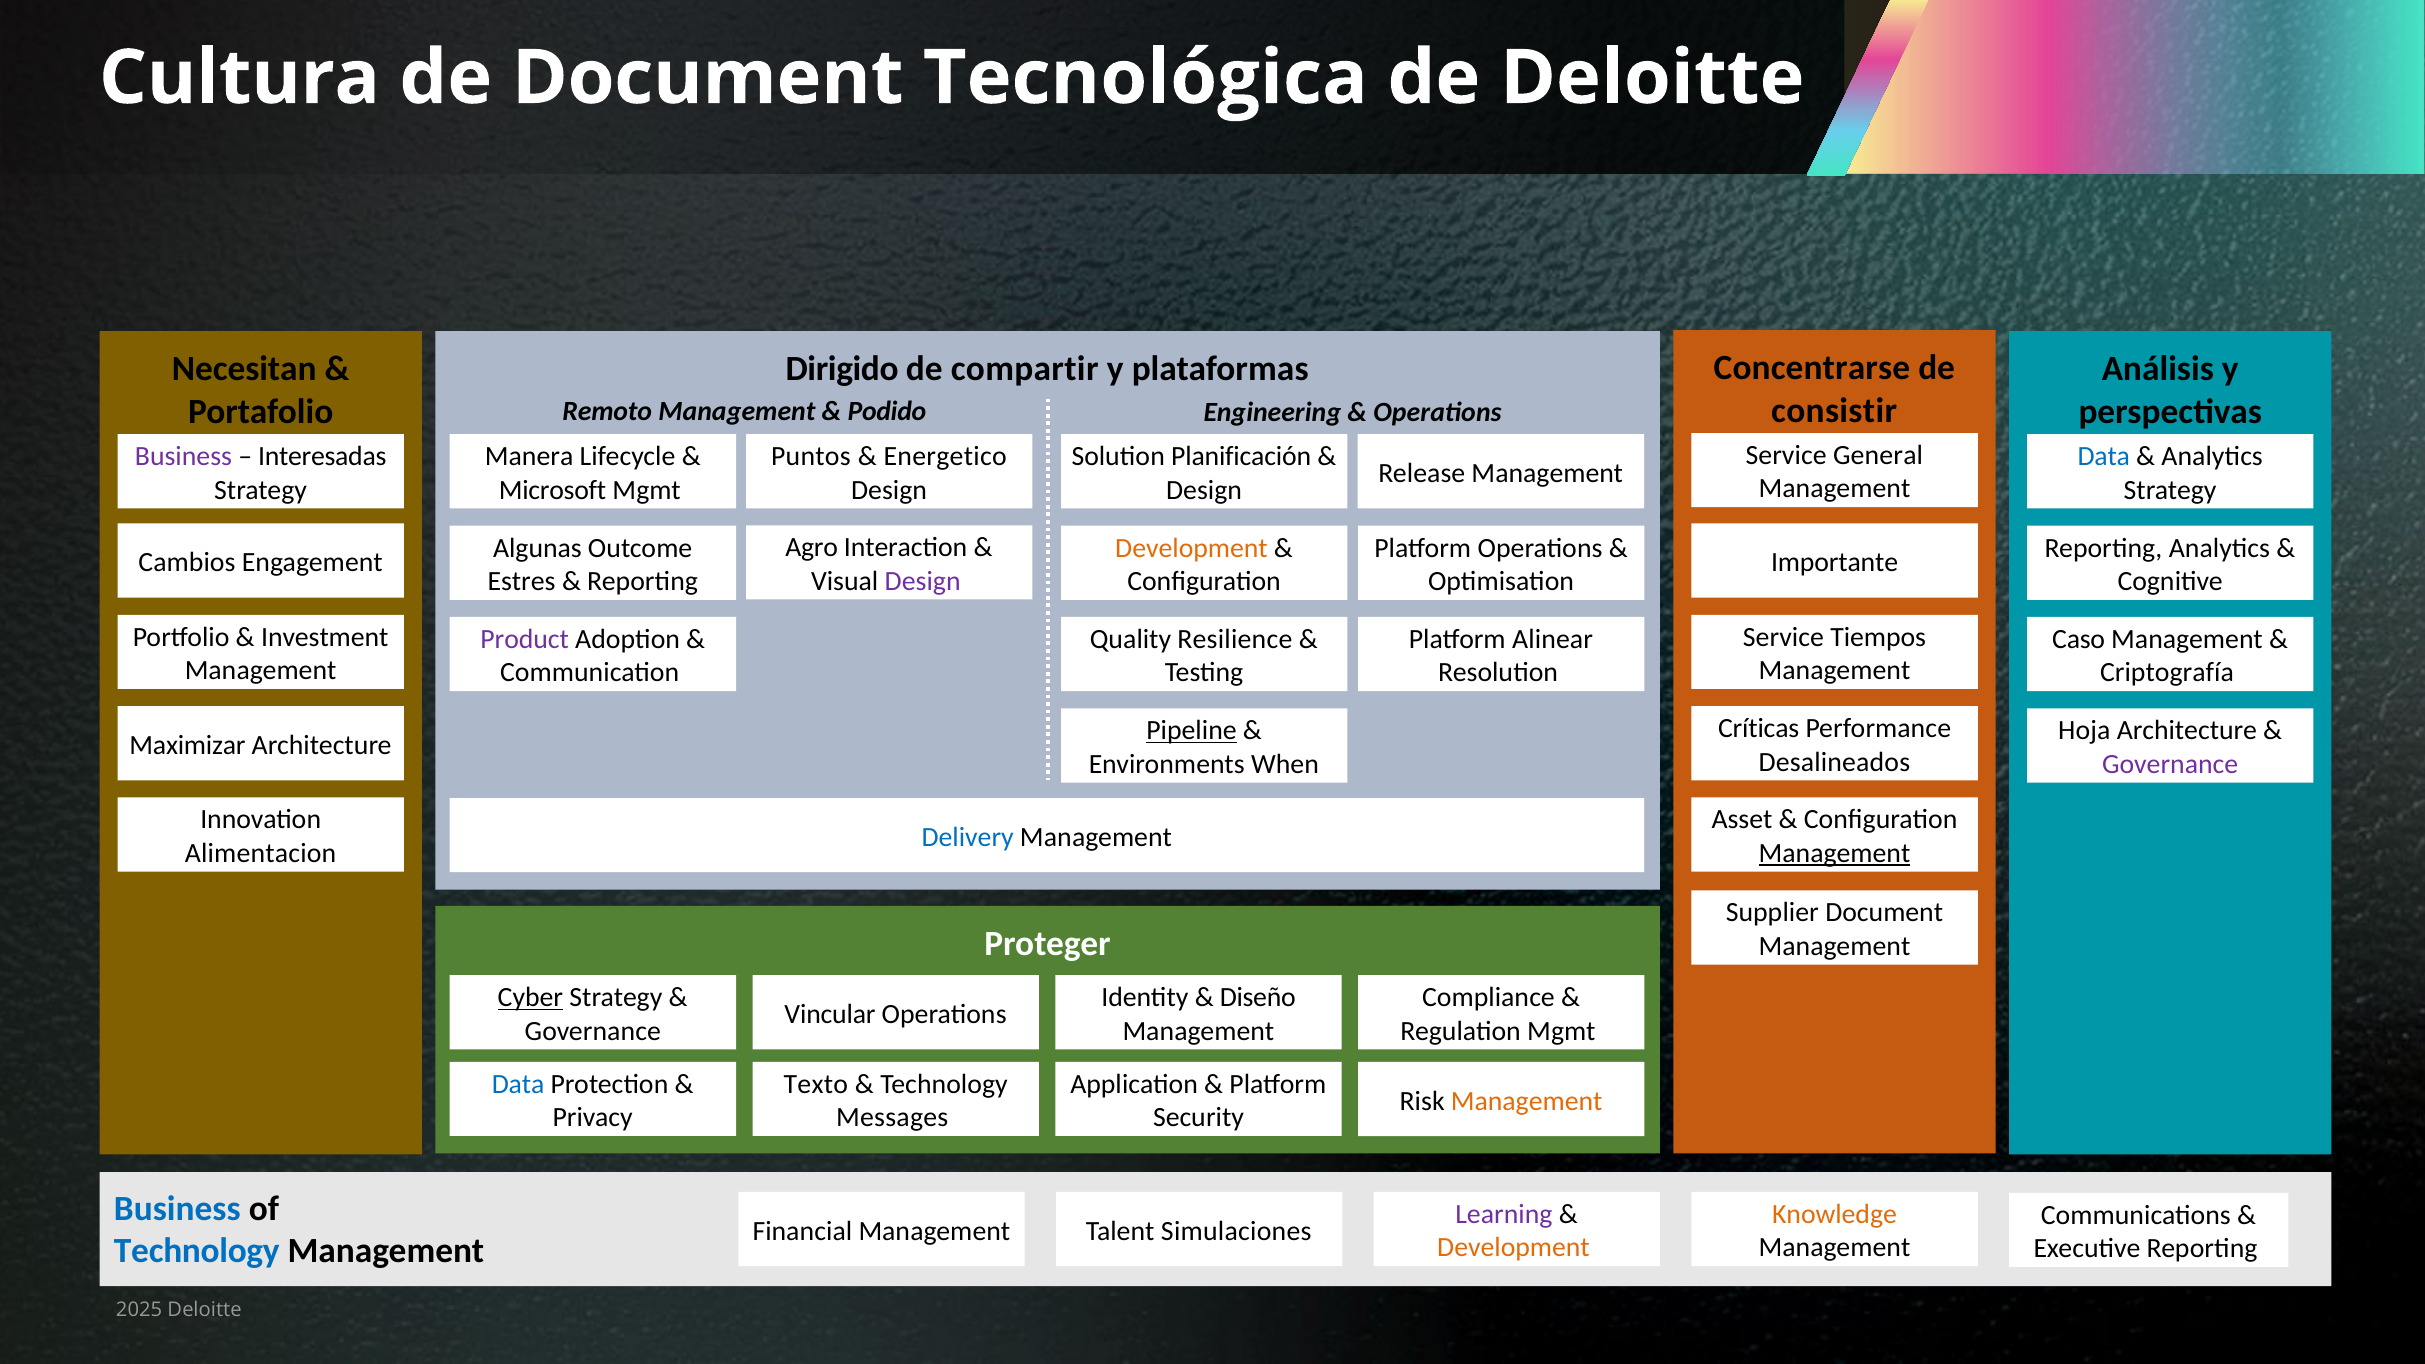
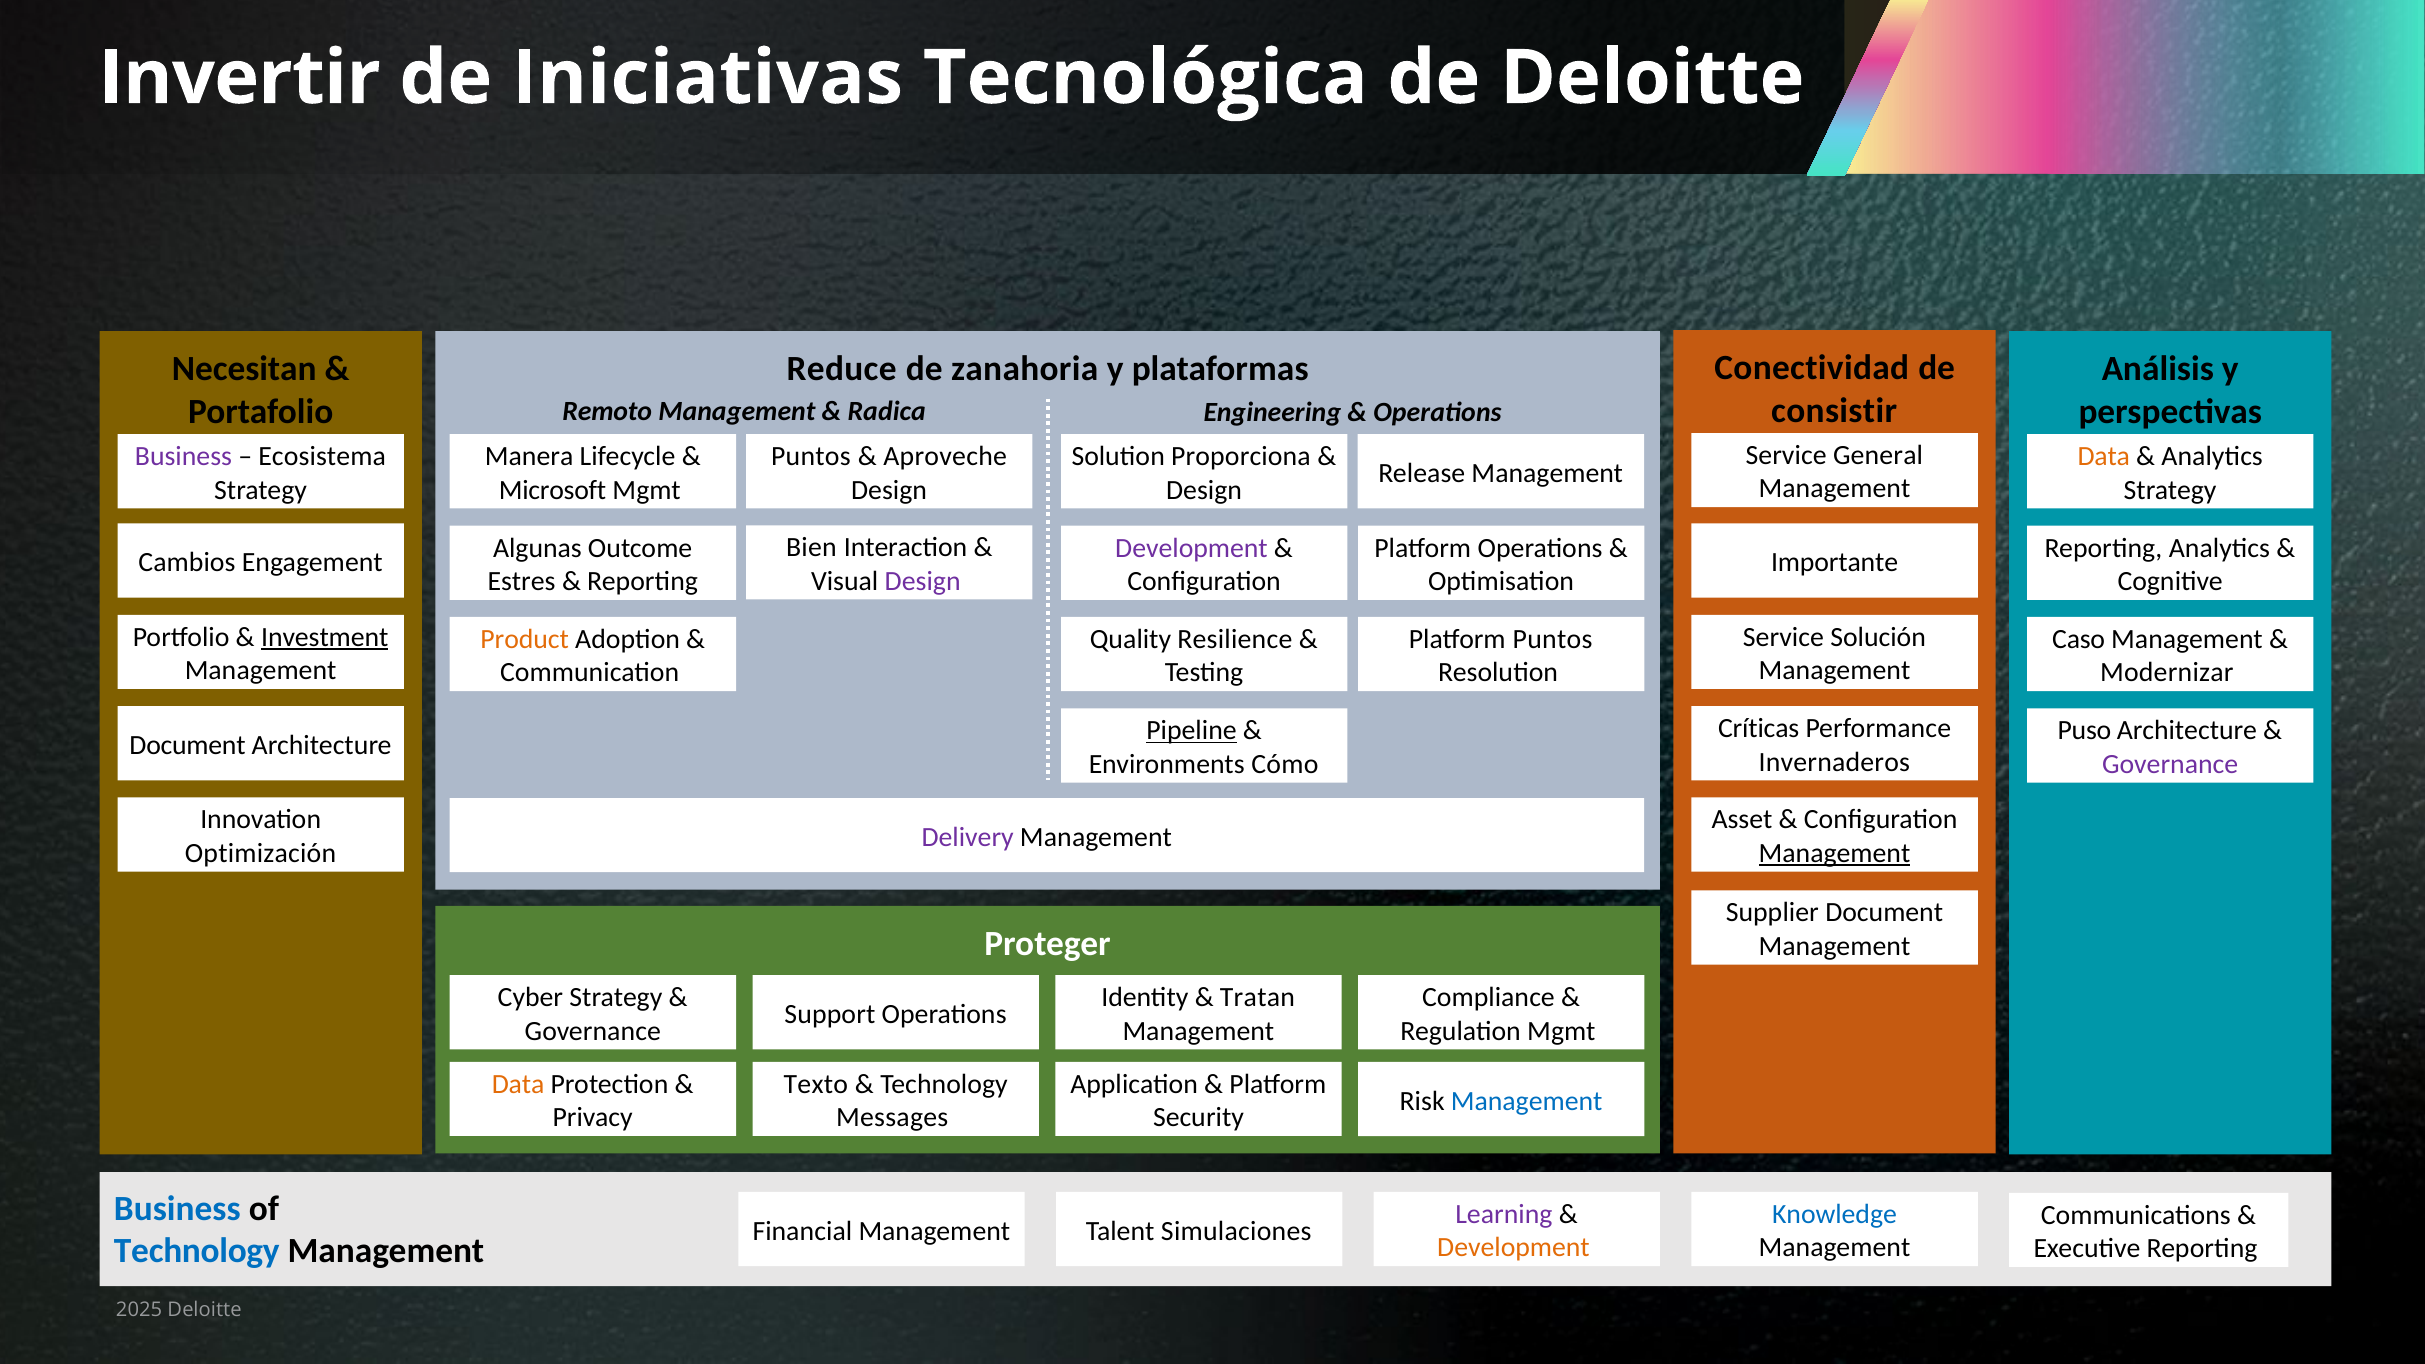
Cultura: Cultura -> Invertir
de Document: Document -> Iniciativas
Concentrarse: Concentrarse -> Conectividad
Dirigido: Dirigido -> Reduce
compartir: compartir -> zanahoria
Podido: Podido -> Radica
Interesadas: Interesadas -> Ecosistema
Energetico: Energetico -> Aproveche
Planificación: Planificación -> Proporciona
Data at (2104, 457) colour: blue -> orange
Agro: Agro -> Bien
Development at (1191, 548) colour: orange -> purple
Investment underline: none -> present
Tiempos: Tiempos -> Solución
Product colour: purple -> orange
Platform Alinear: Alinear -> Puntos
Criptografía: Criptografía -> Modernizar
Hoja: Hoja -> Puso
Maximizar at (187, 745): Maximizar -> Document
Desalineados: Desalineados -> Invernaderos
When: When -> Cómo
Delivery colour: blue -> purple
Alimentacion: Alimentacion -> Optimización
Cyber underline: present -> none
Diseño: Diseño -> Tratan
Vincular: Vincular -> Support
Data at (518, 1084) colour: blue -> orange
Management at (1527, 1101) colour: orange -> blue
Knowledge colour: orange -> blue
